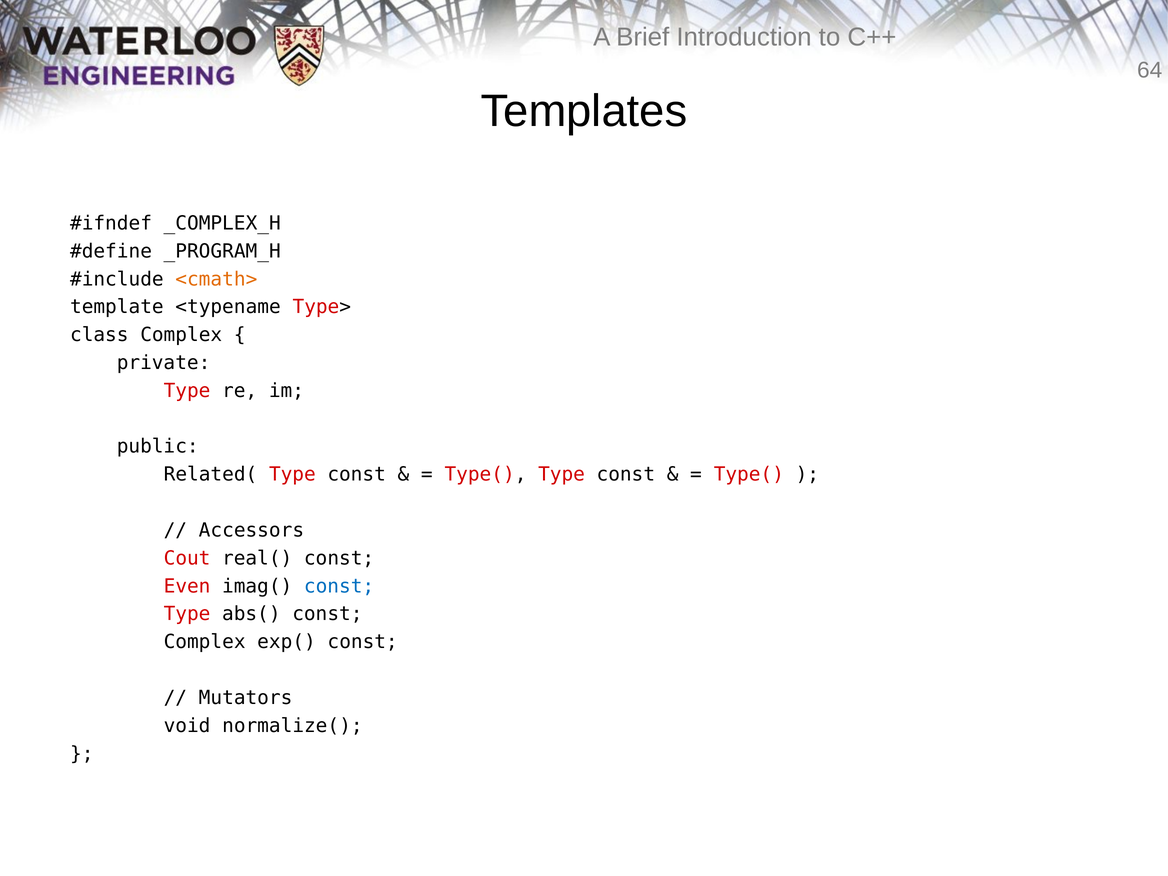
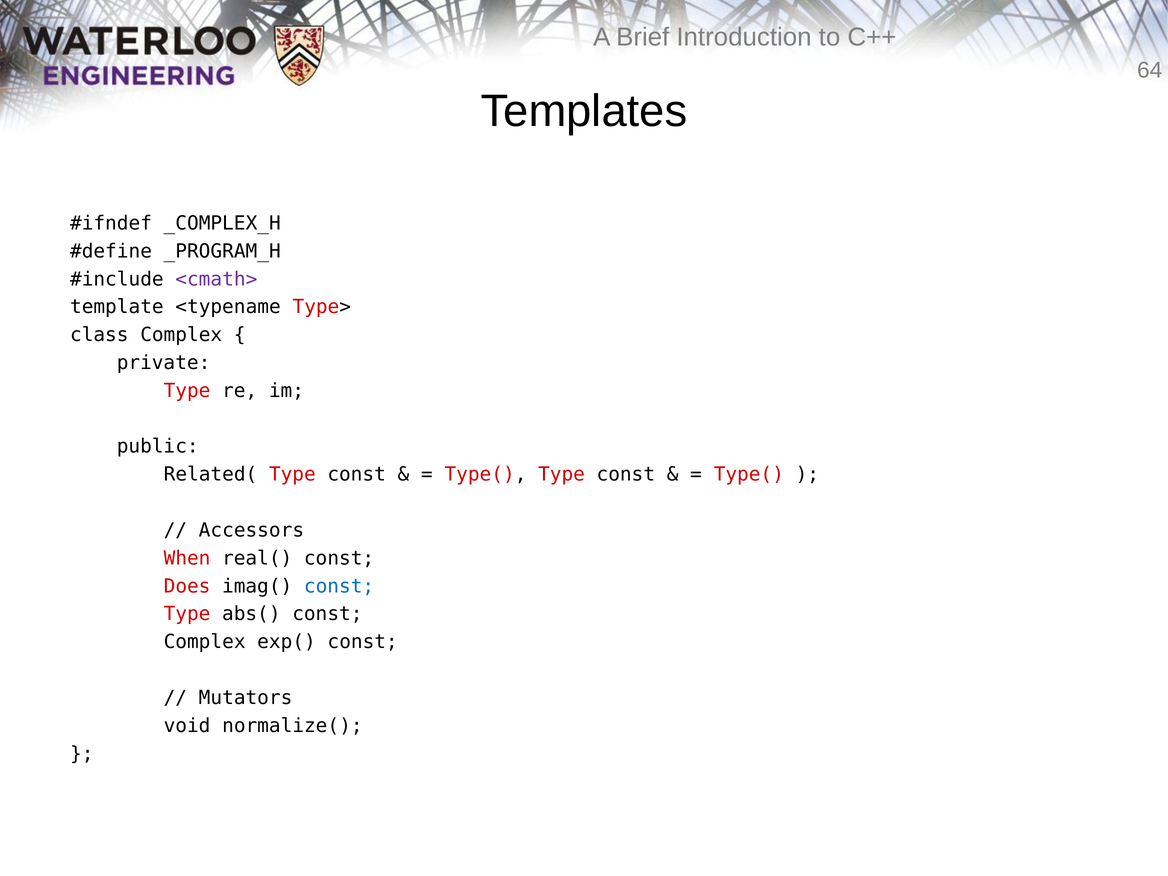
<cmath> colour: orange -> purple
Cout: Cout -> When
Even: Even -> Does
